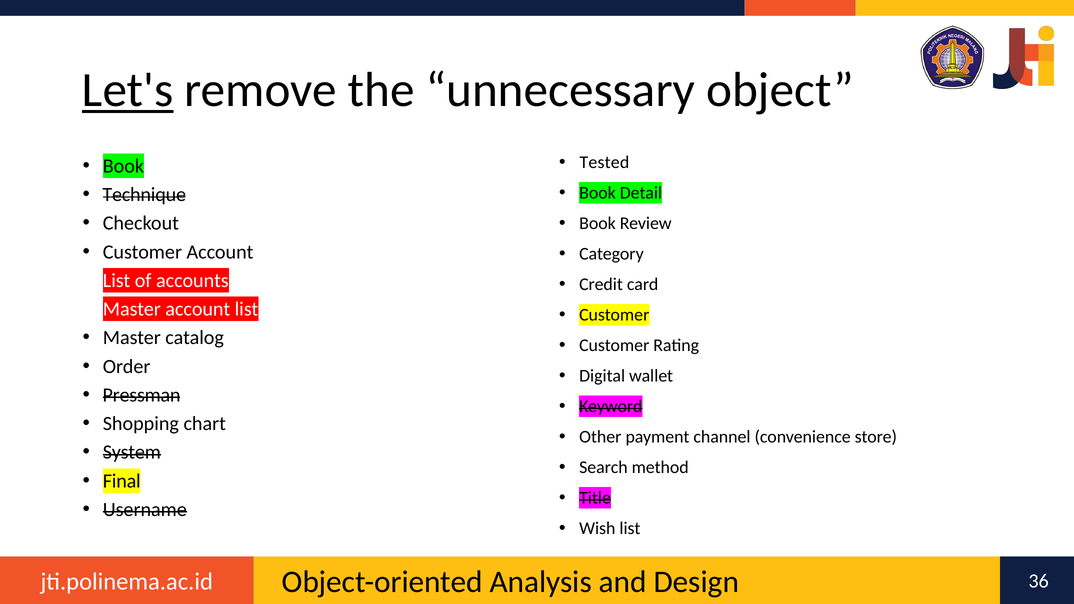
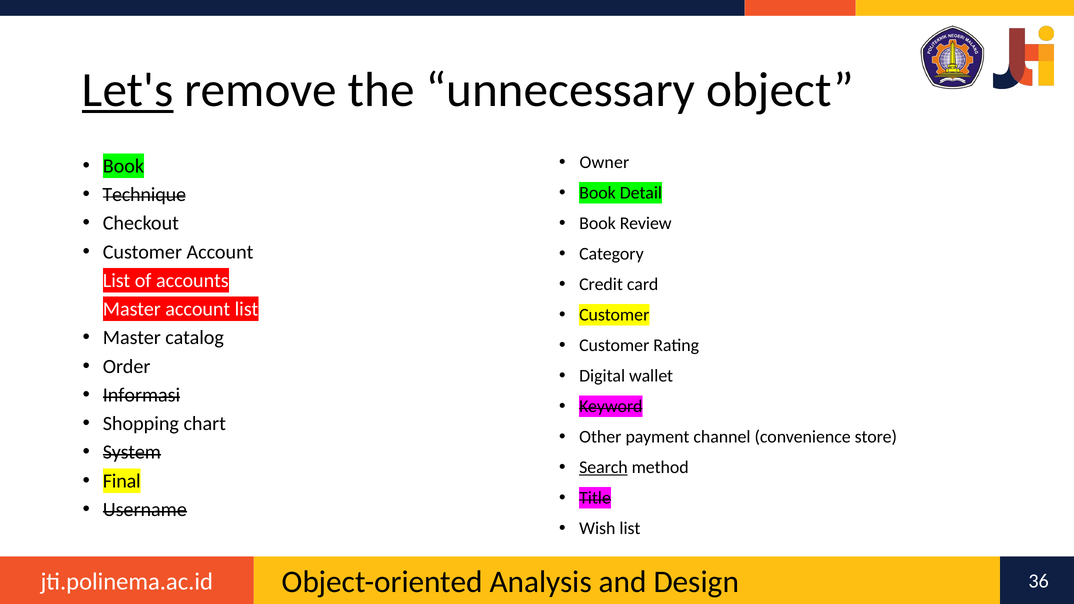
Tested: Tested -> Owner
Pressman: Pressman -> Informasi
Search underline: none -> present
